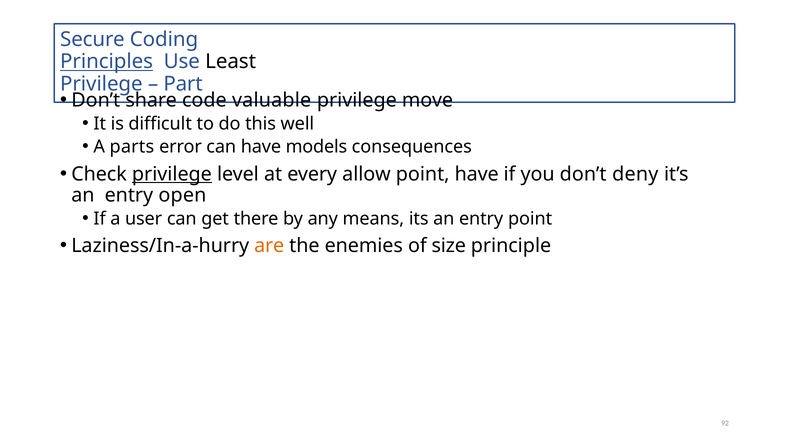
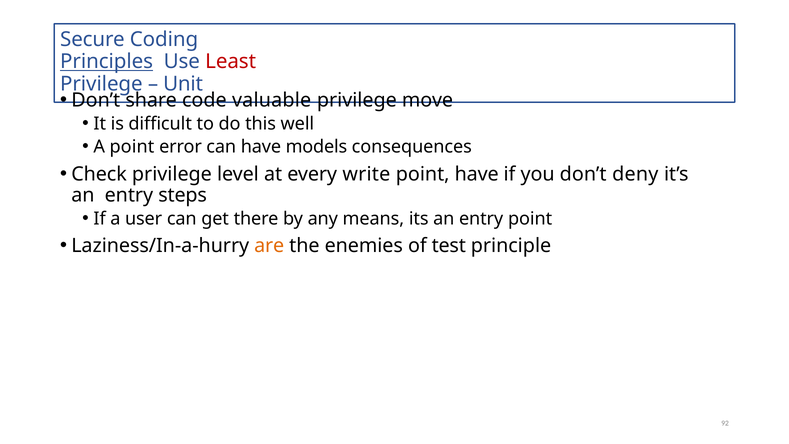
Least colour: black -> red
Part: Part -> Unit
A parts: parts -> point
privilege at (172, 174) underline: present -> none
allow: allow -> write
open: open -> steps
size: size -> test
